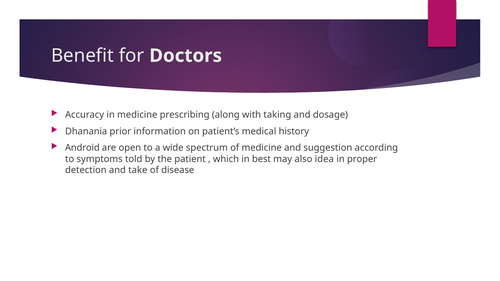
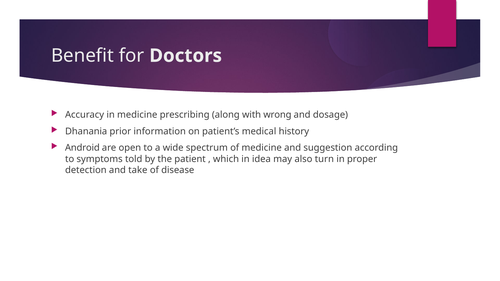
taking: taking -> wrong
best: best -> idea
idea: idea -> turn
